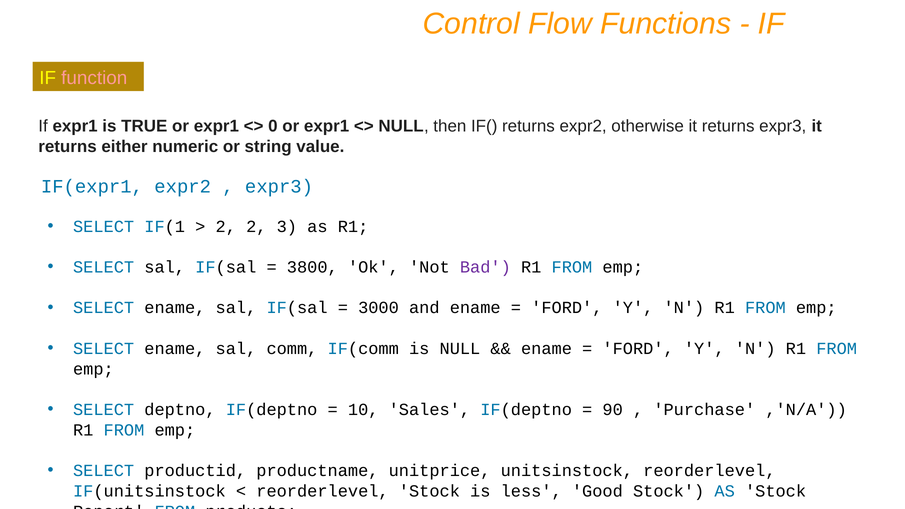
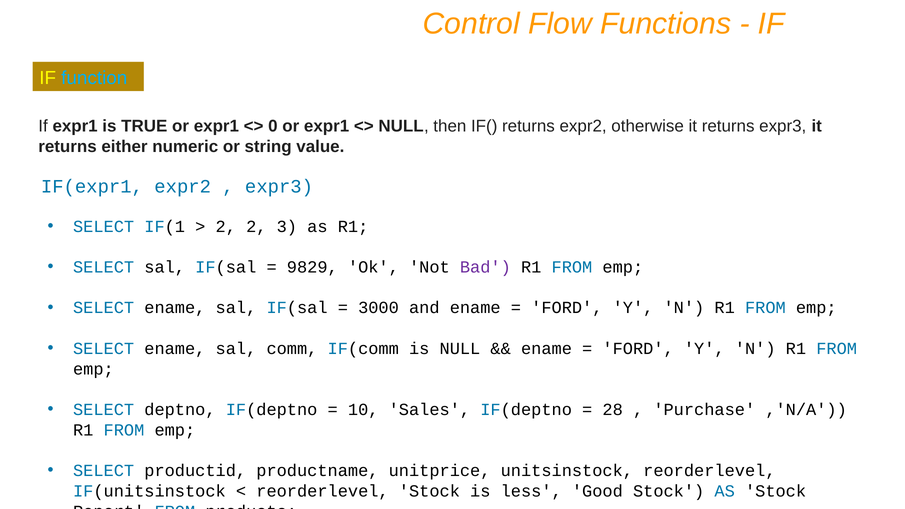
function colour: pink -> light blue
3800: 3800 -> 9829
90: 90 -> 28
